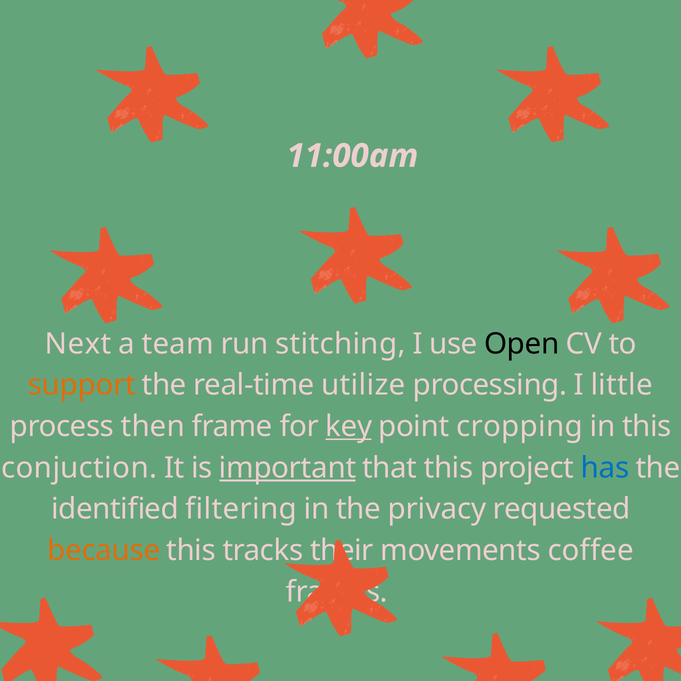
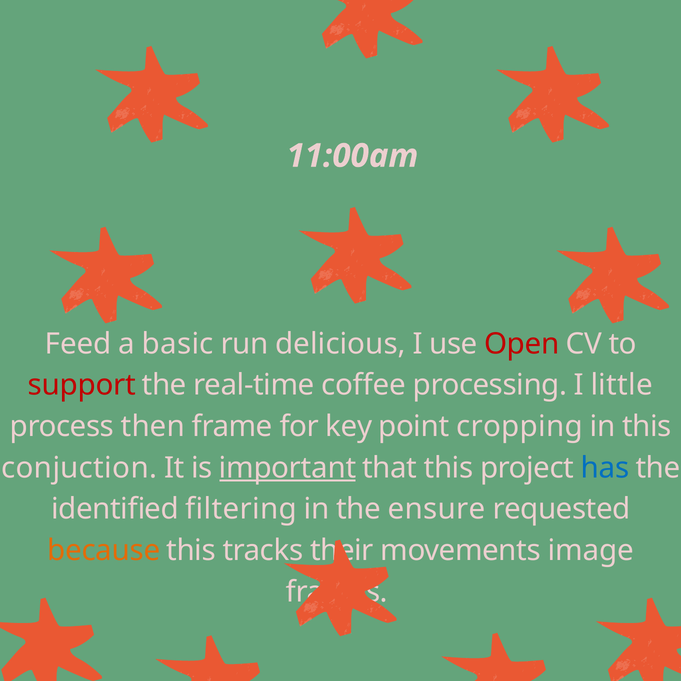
Next: Next -> Feed
team: team -> basic
stitching: stitching -> delicious
Open colour: black -> red
support colour: orange -> red
utilize: utilize -> coffee
key underline: present -> none
privacy: privacy -> ensure
coffee: coffee -> image
